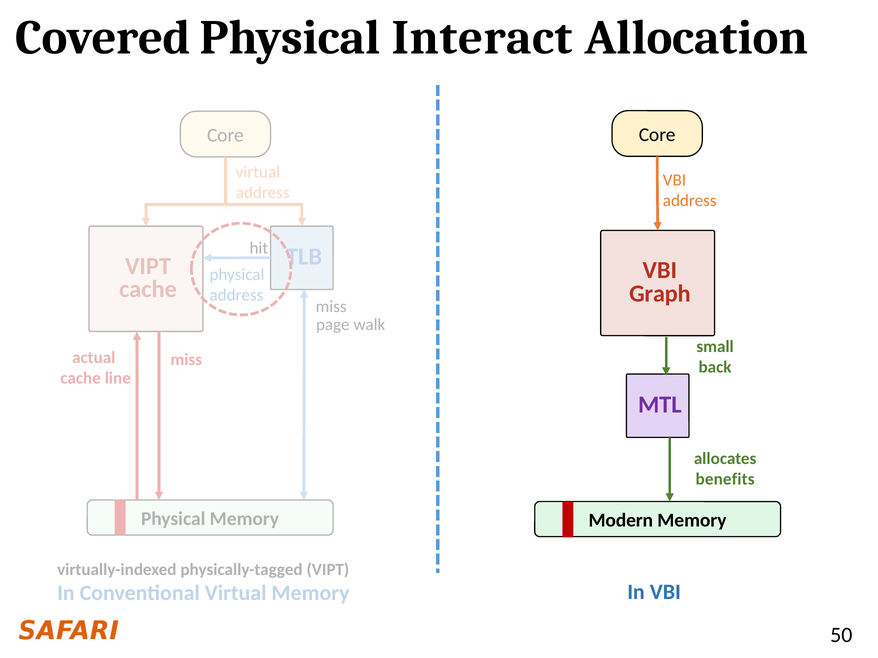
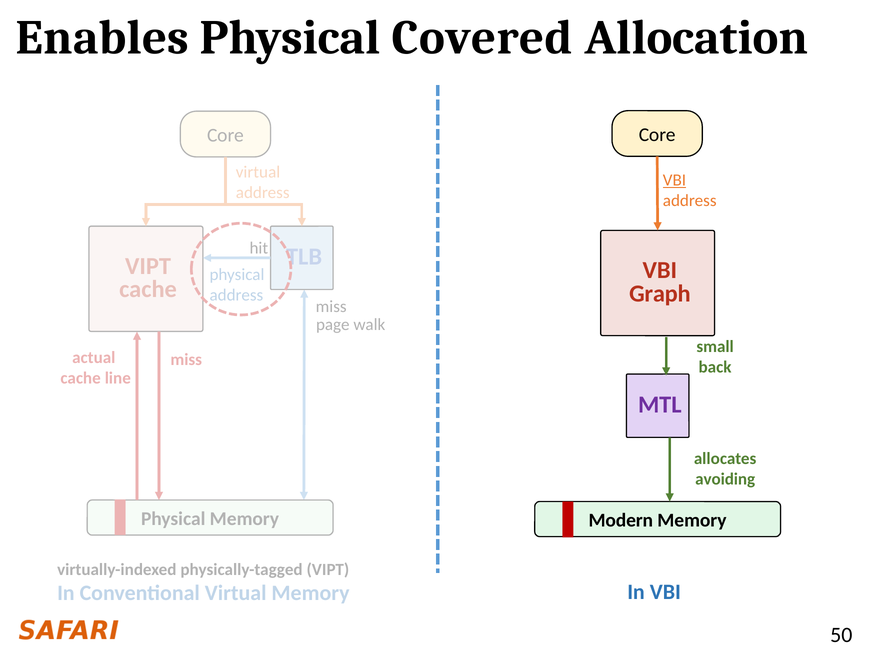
Covered: Covered -> Enables
Interact: Interact -> Covered
VBI at (674, 180) underline: none -> present
benefits: benefits -> avoiding
